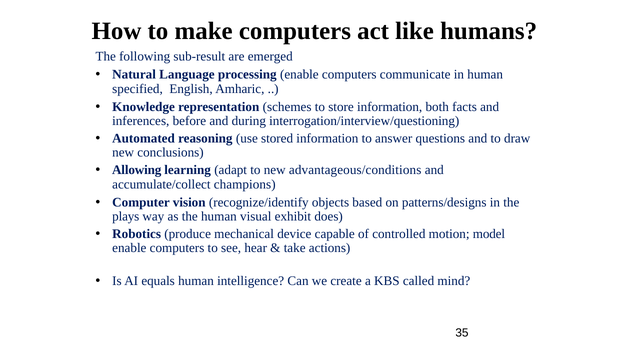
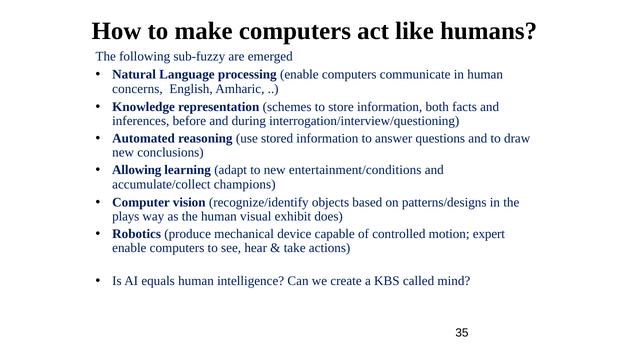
sub-result: sub-result -> sub-fuzzy
specified: specified -> concerns
advantageous/conditions: advantageous/conditions -> entertainment/conditions
model: model -> expert
